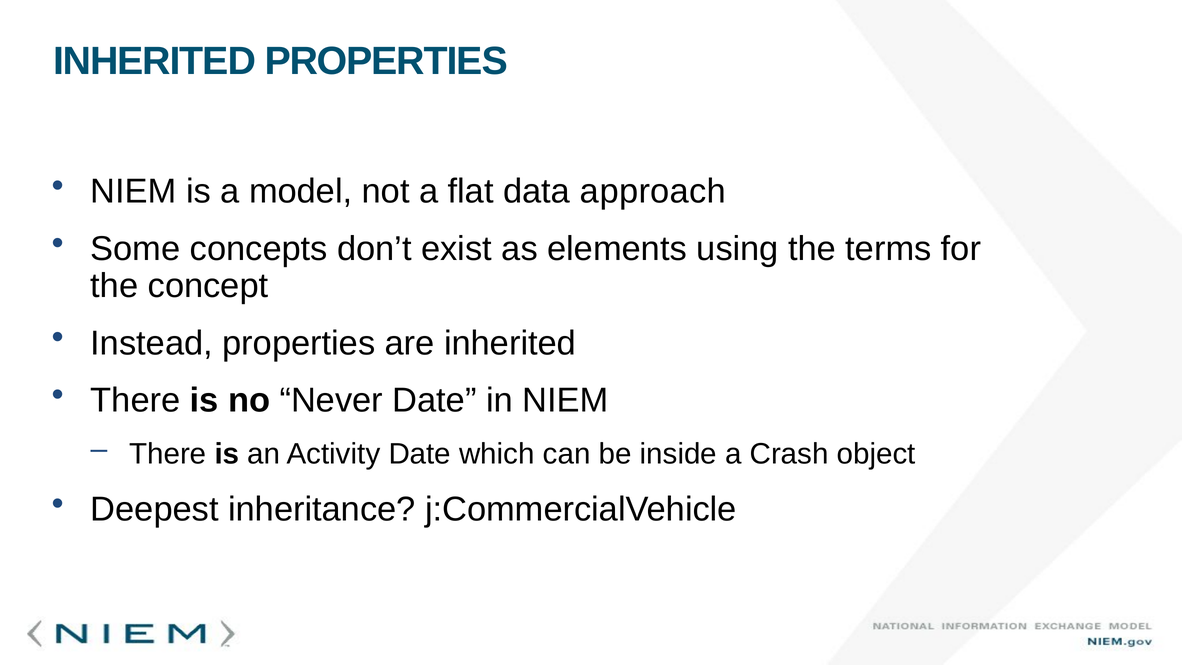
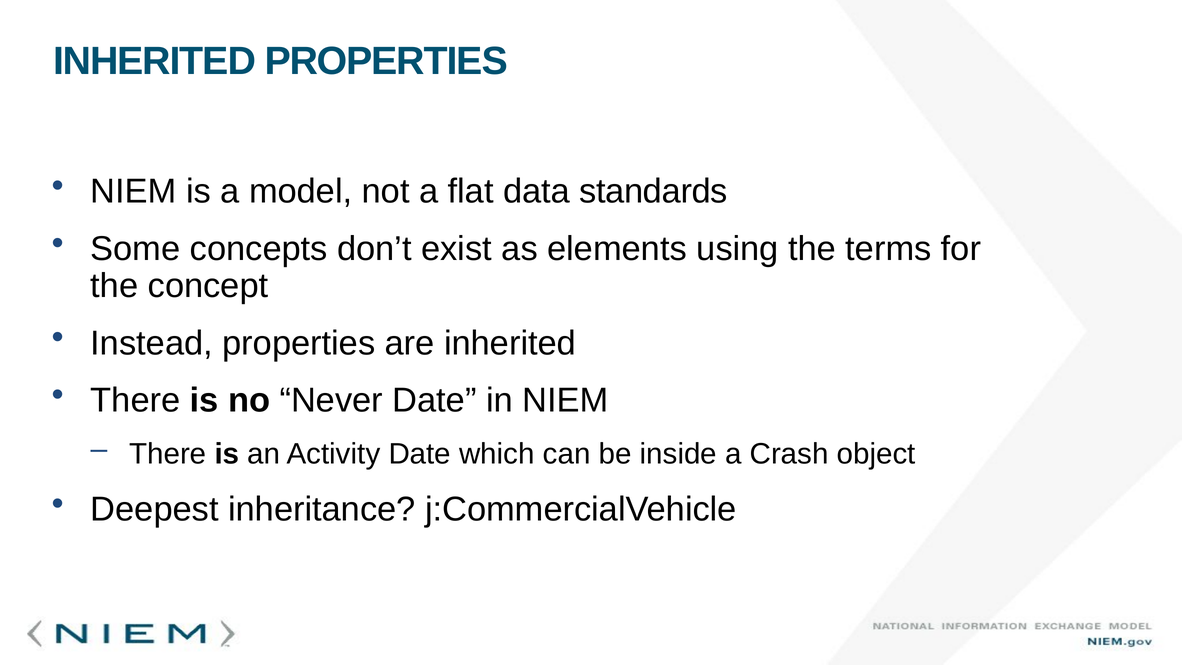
approach: approach -> standards
